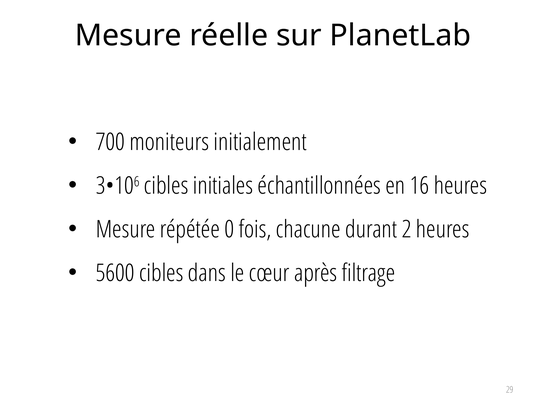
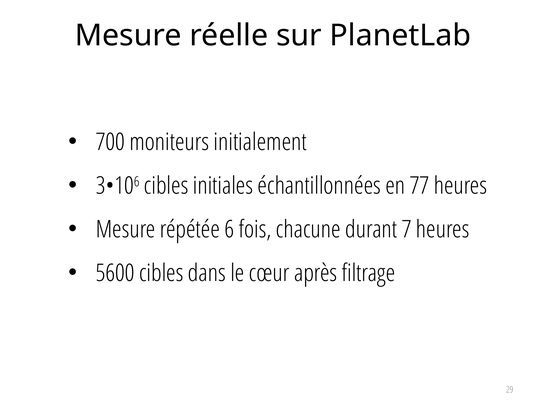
16: 16 -> 77
0: 0 -> 6
2: 2 -> 7
